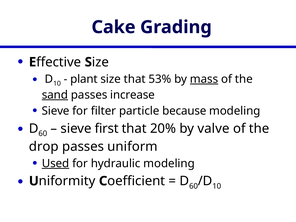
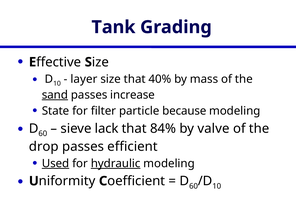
Cake: Cake -> Tank
plant: plant -> layer
53%: 53% -> 40%
mass underline: present -> none
Sieve at (56, 111): Sieve -> State
first: first -> lack
20%: 20% -> 84%
uniform: uniform -> efficient
hydraulic underline: none -> present
